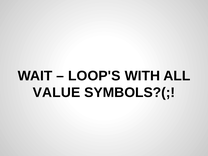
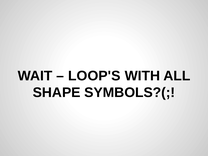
VALUE: VALUE -> SHAPE
